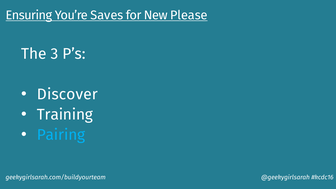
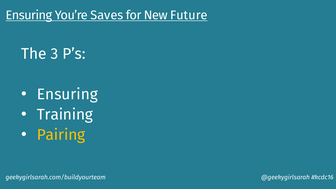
Please: Please -> Future
Discover at (67, 94): Discover -> Ensuring
Pairing colour: light blue -> yellow
